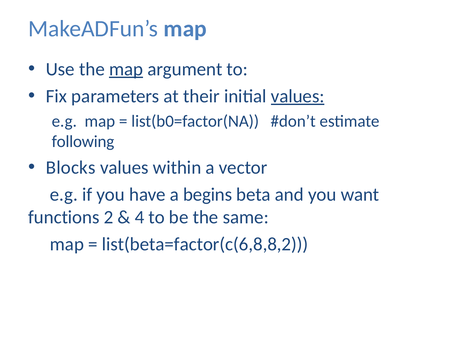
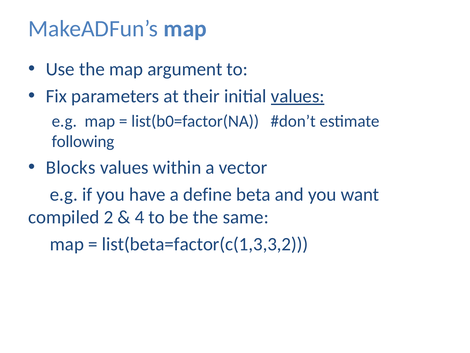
map at (126, 69) underline: present -> none
begins: begins -> define
functions: functions -> compiled
list(beta=factor(c(6,8,8,2: list(beta=factor(c(6,8,8,2 -> list(beta=factor(c(1,3,3,2
